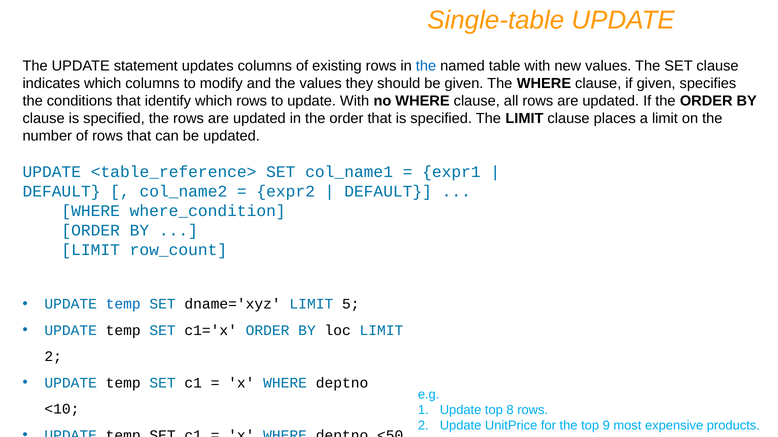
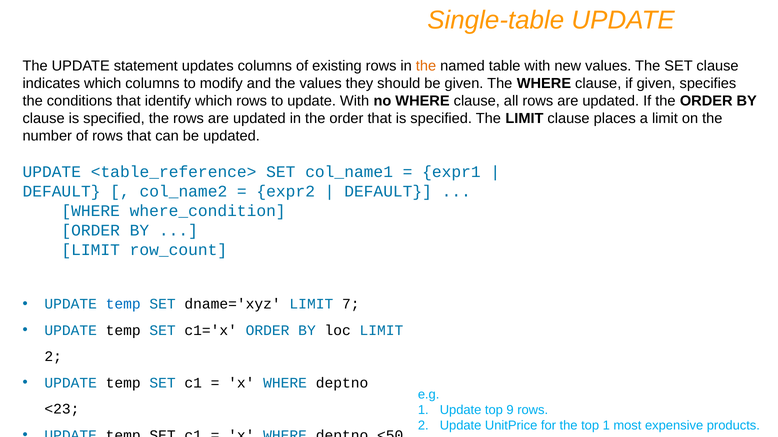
the at (426, 66) colour: blue -> orange
5: 5 -> 7
<10: <10 -> <23
8: 8 -> 9
top 9: 9 -> 1
